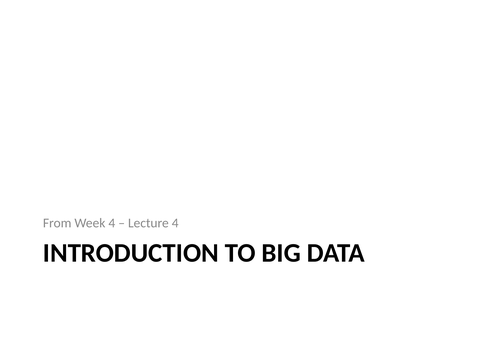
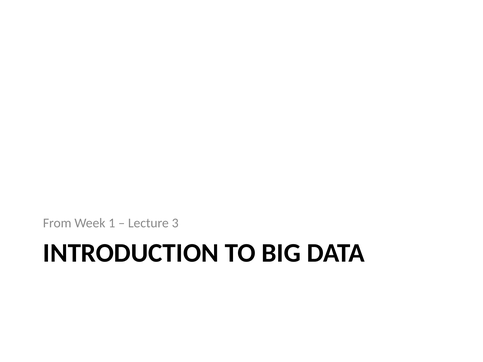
Week 4: 4 -> 1
Lecture 4: 4 -> 3
